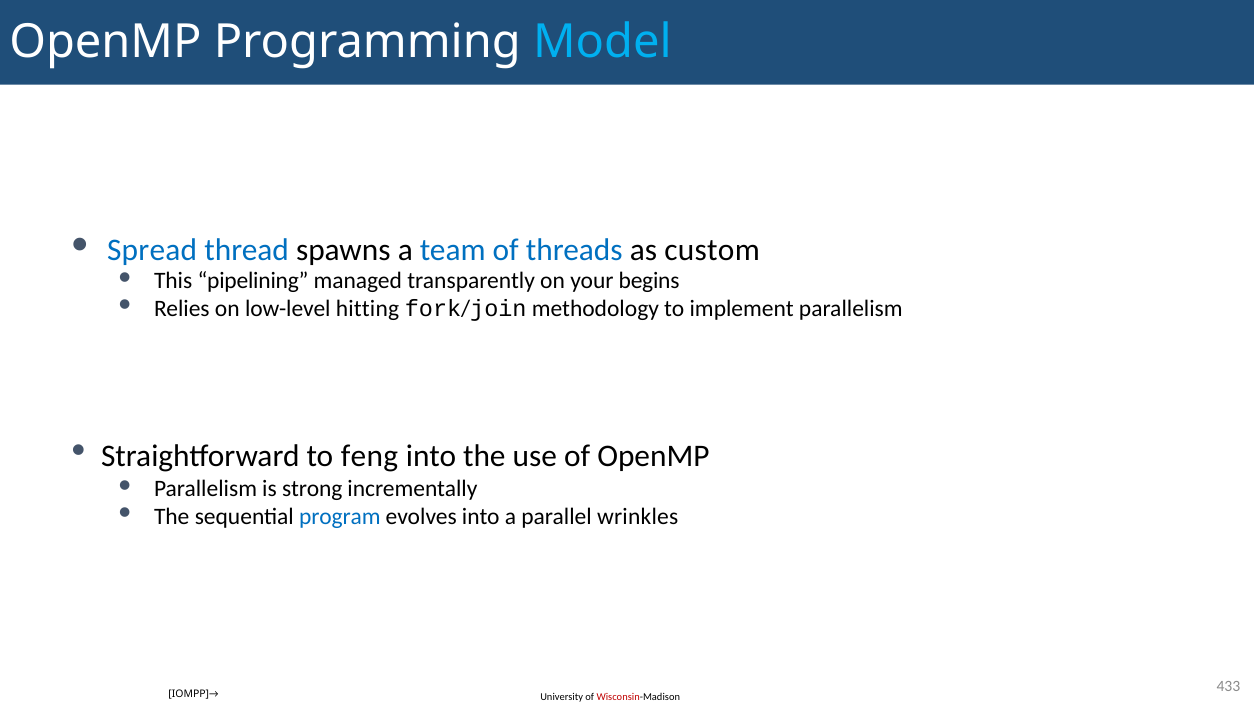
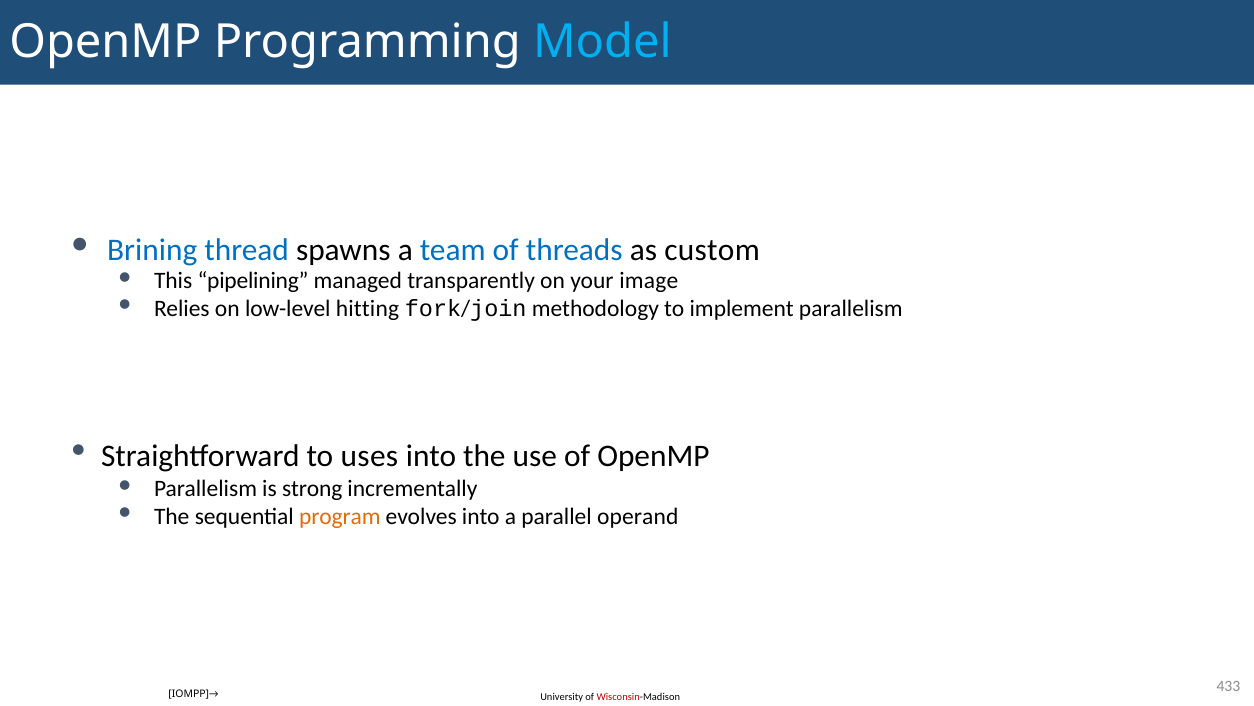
Spread: Spread -> Brining
begins: begins -> image
feng: feng -> uses
program colour: blue -> orange
wrinkles: wrinkles -> operand
